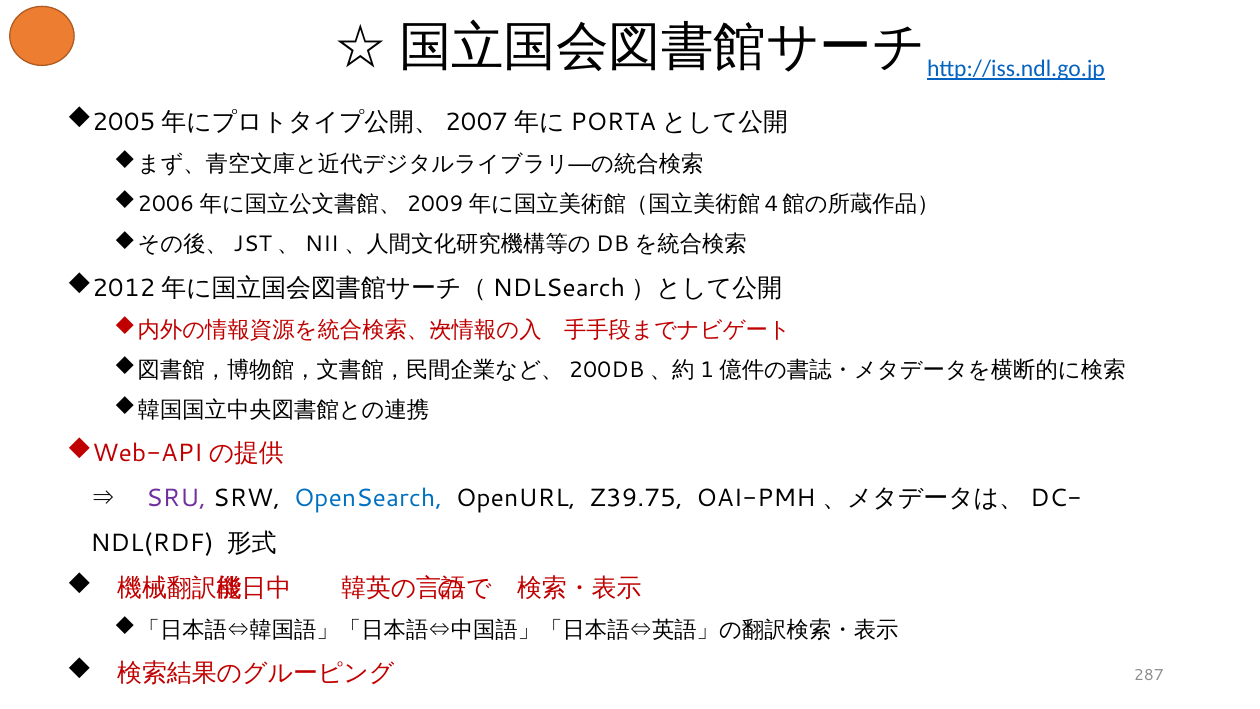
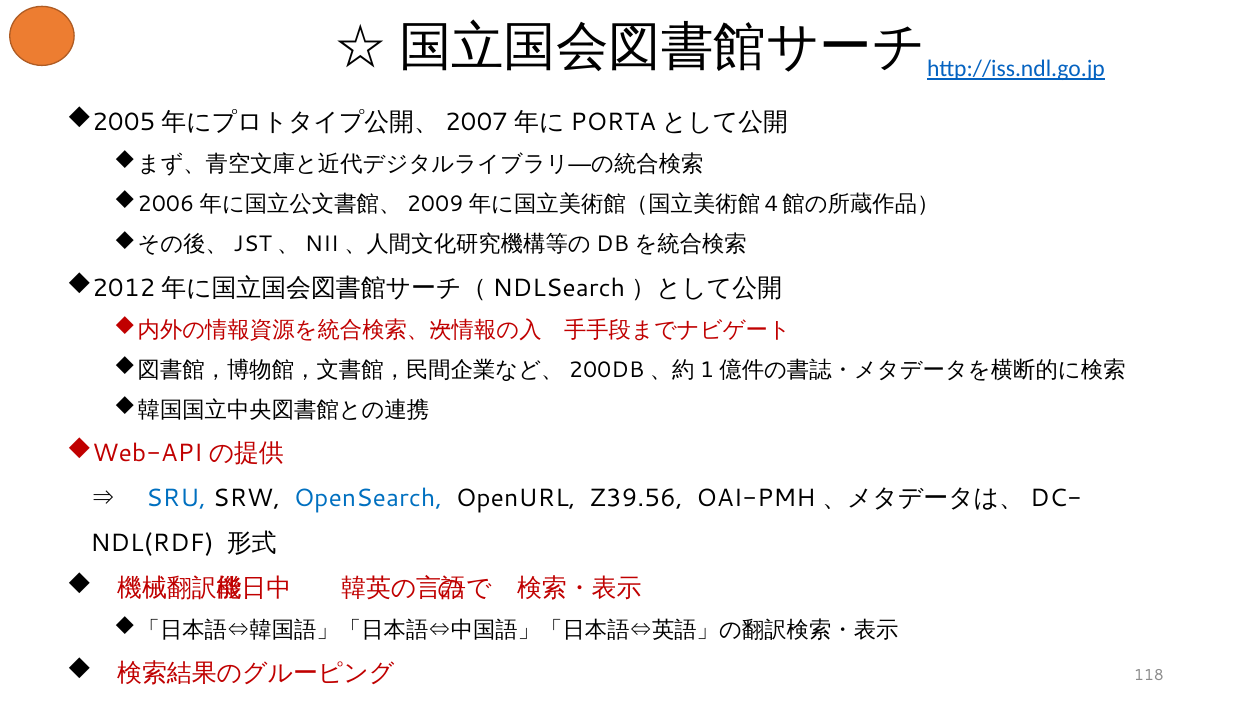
SRU colour: purple -> blue
Z39.75: Z39.75 -> Z39.56
287: 287 -> 118
